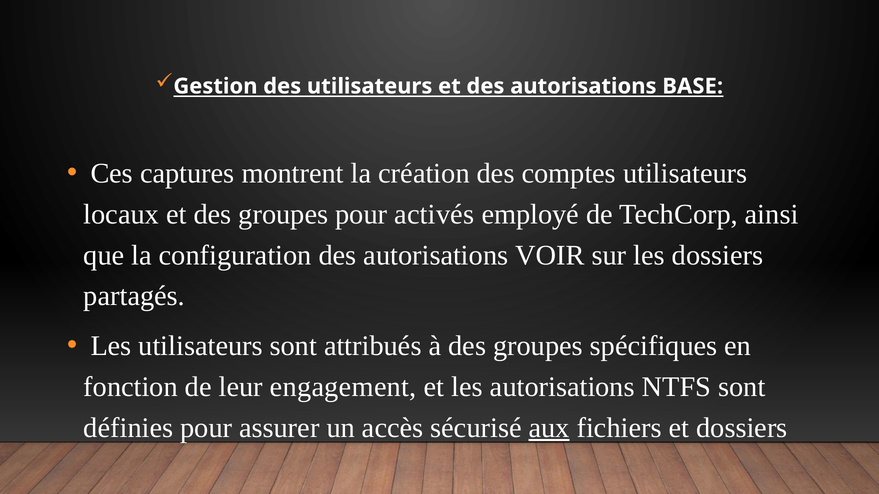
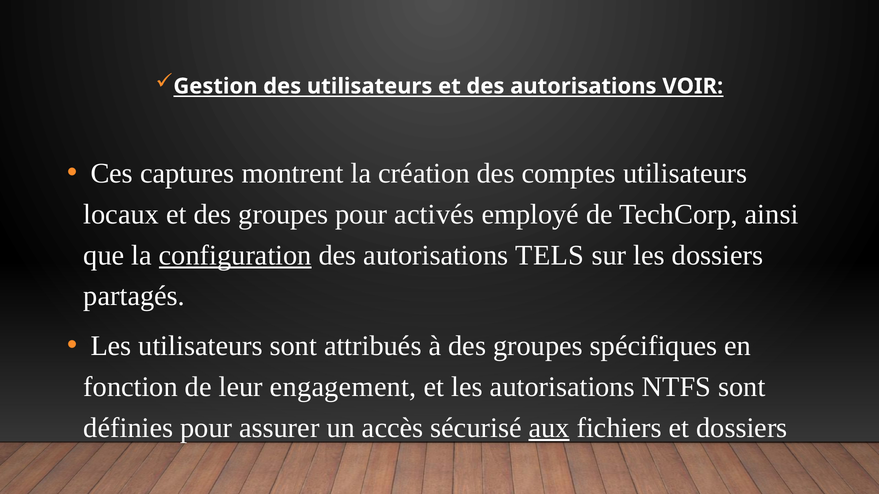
BASE: BASE -> VOIR
configuration underline: none -> present
VOIR: VOIR -> TELS
